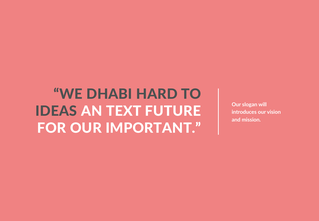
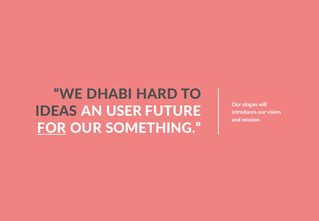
TEXT: TEXT -> USER
FOR underline: none -> present
IMPORTANT: IMPORTANT -> SOMETHING
